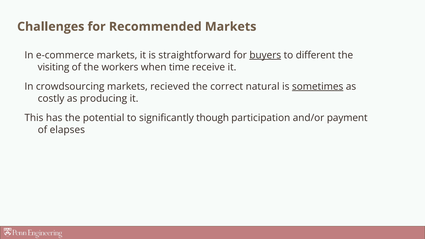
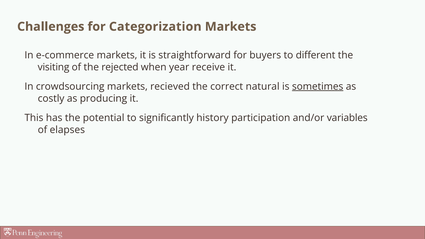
Recommended: Recommended -> Categorization
buyers underline: present -> none
workers: workers -> rejected
time: time -> year
though: though -> history
payment: payment -> variables
